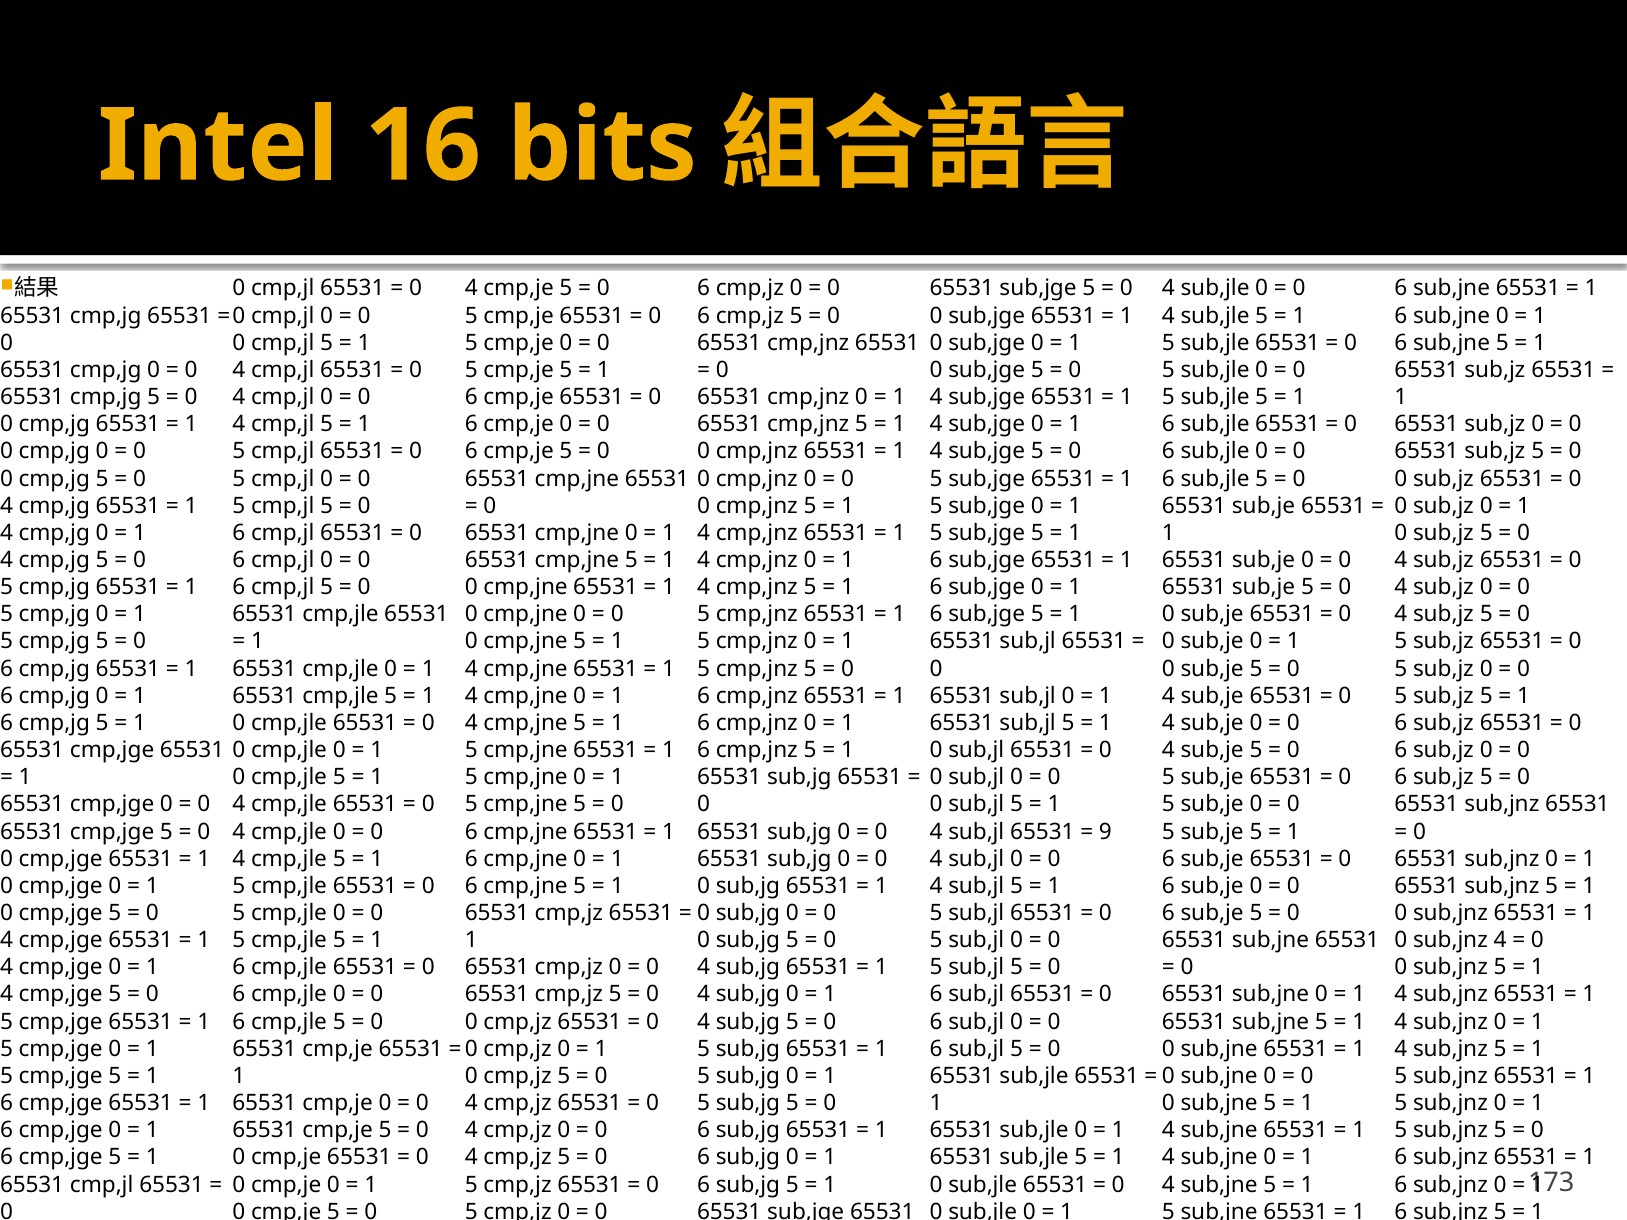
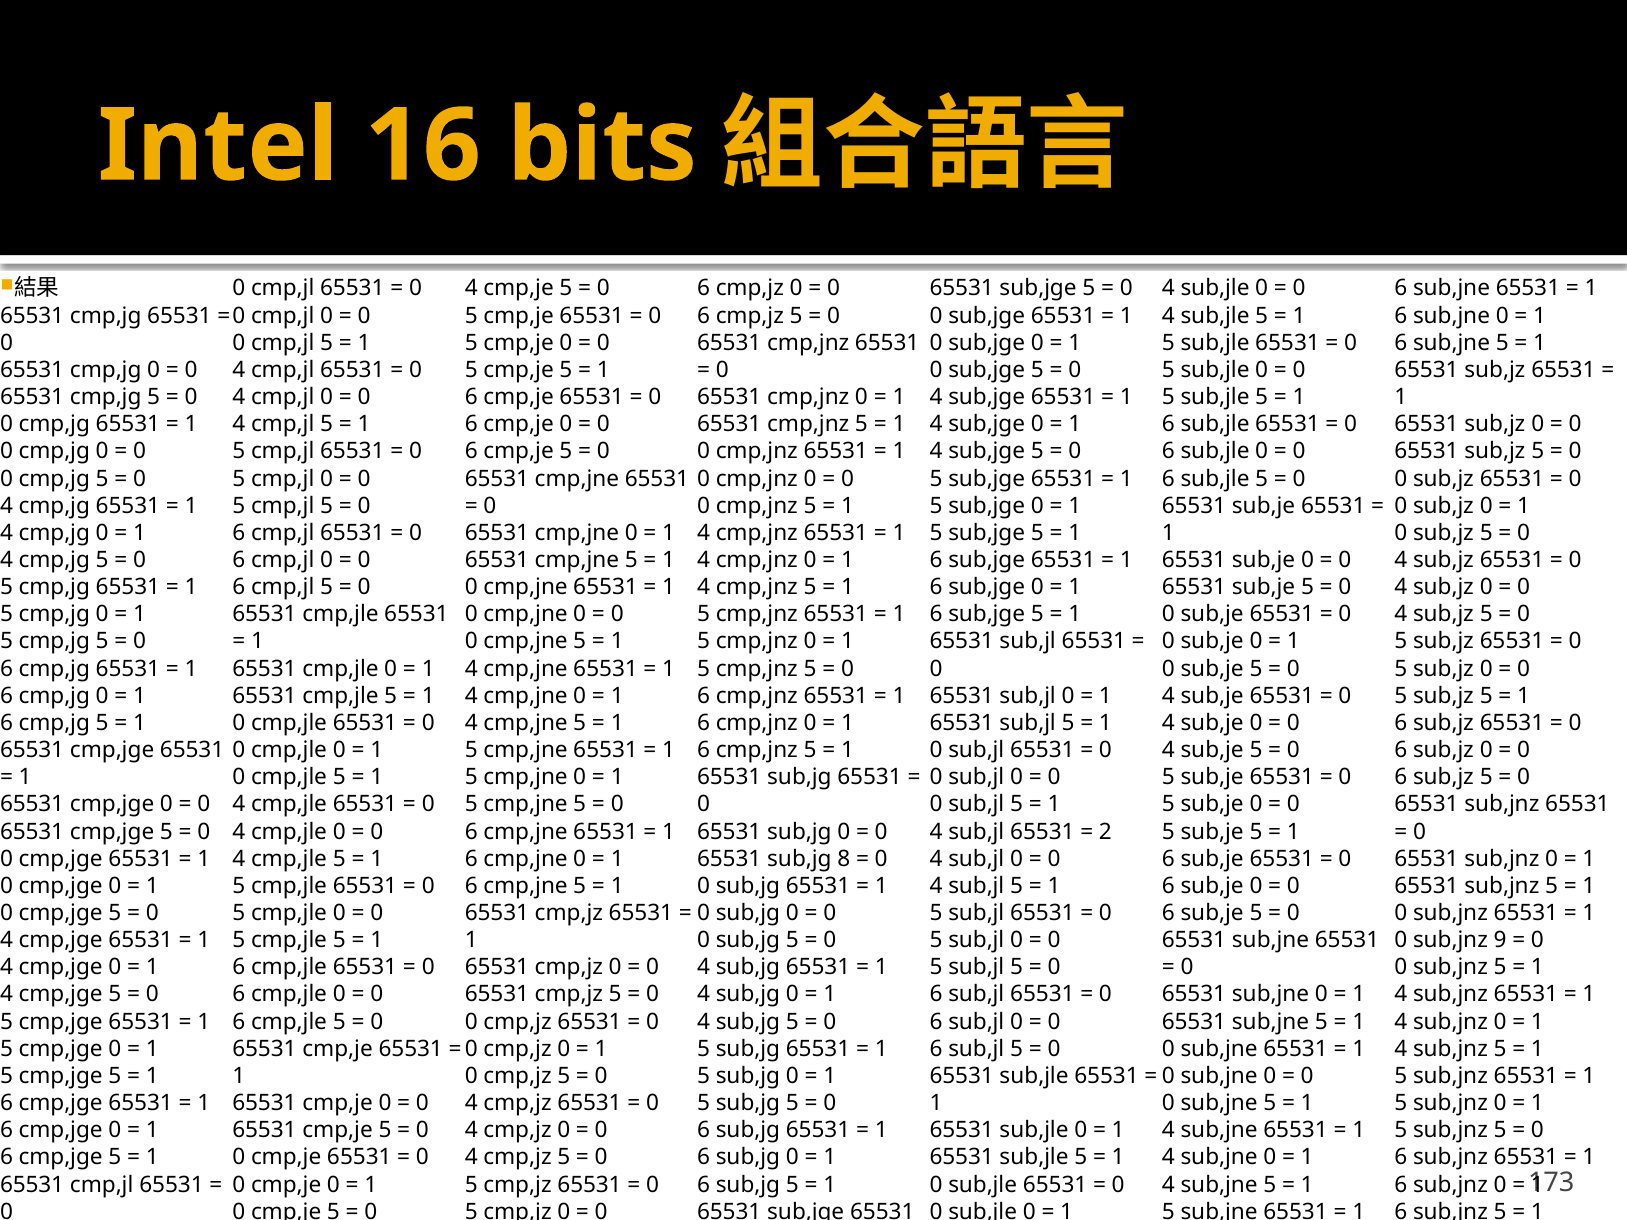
9: 9 -> 2
0 at (844, 859): 0 -> 8
sub,jnz 4: 4 -> 9
